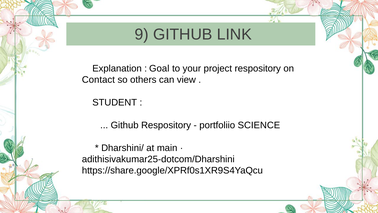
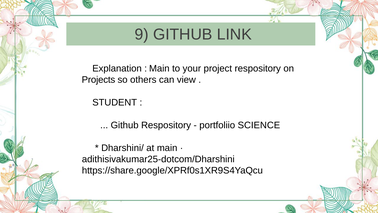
Goal at (159, 68): Goal -> Main
Contact: Contact -> Projects
